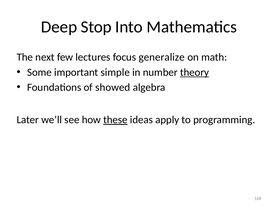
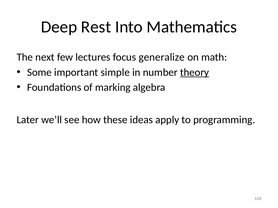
Stop: Stop -> Rest
showed: showed -> marking
these underline: present -> none
